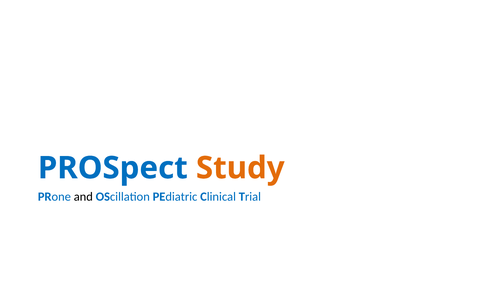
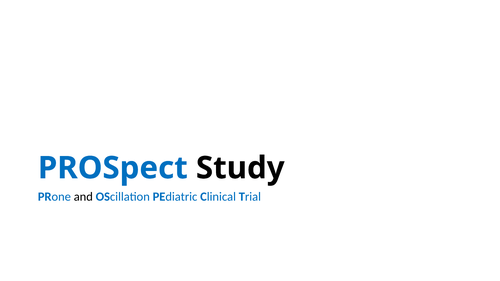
Study colour: orange -> black
